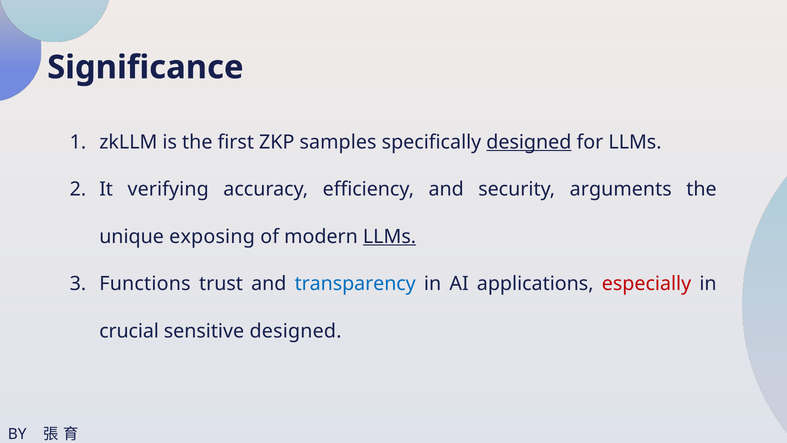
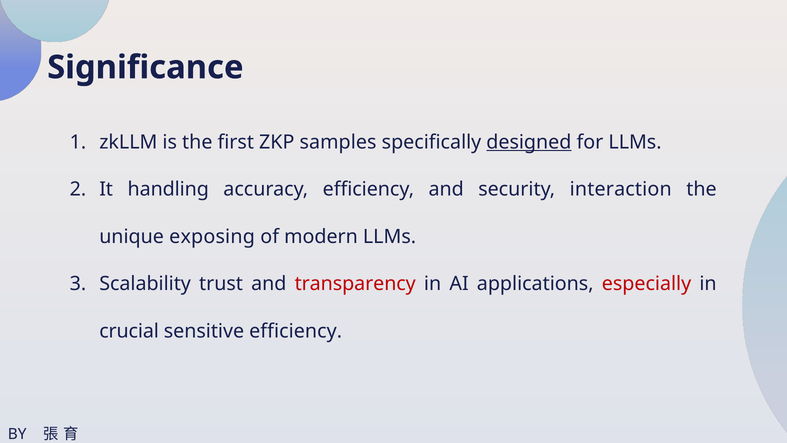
verifying: verifying -> handling
arguments: arguments -> interaction
LLMs at (390, 236) underline: present -> none
Functions: Functions -> Scalability
transparency colour: blue -> red
sensitive designed: designed -> efficiency
